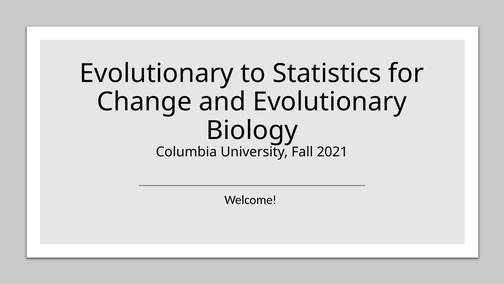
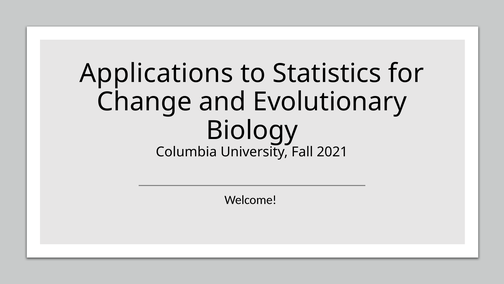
Evolutionary at (157, 73): Evolutionary -> Applications
